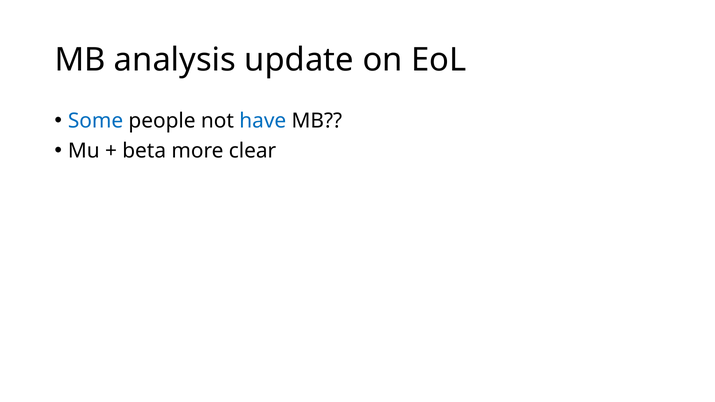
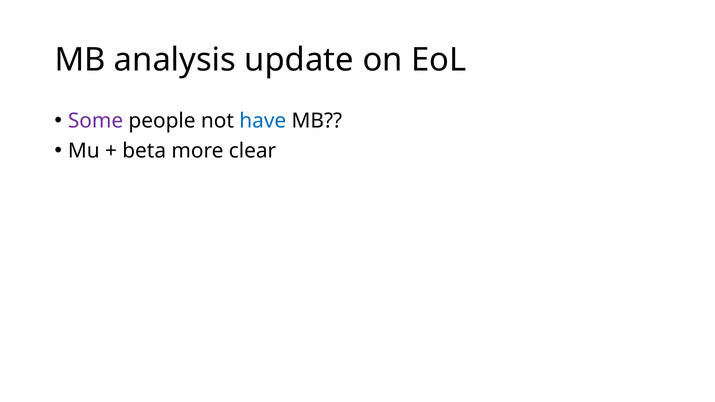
Some colour: blue -> purple
